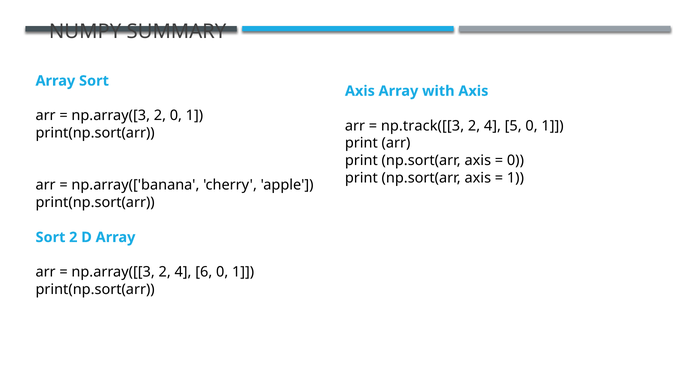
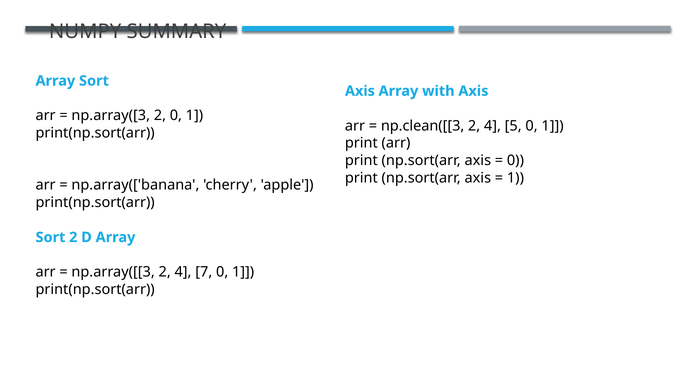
np.track([[3: np.track([[3 -> np.clean([[3
6: 6 -> 7
